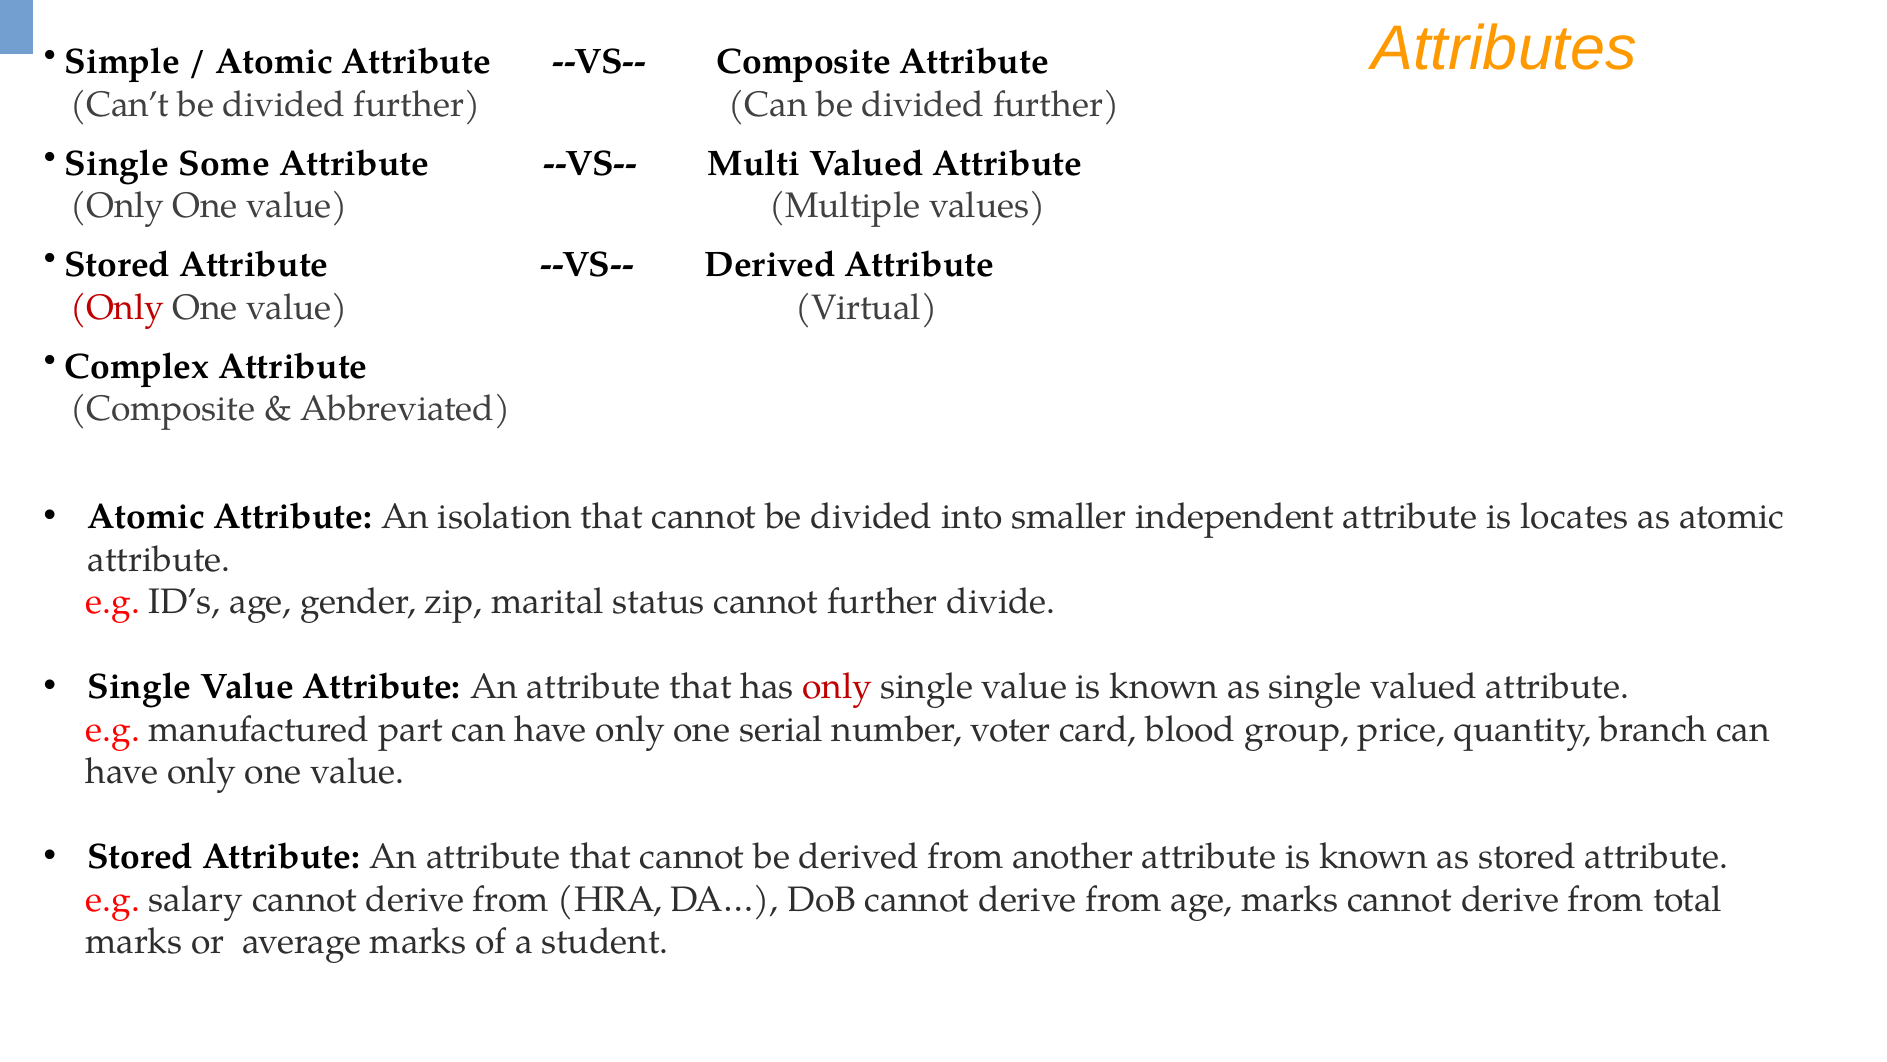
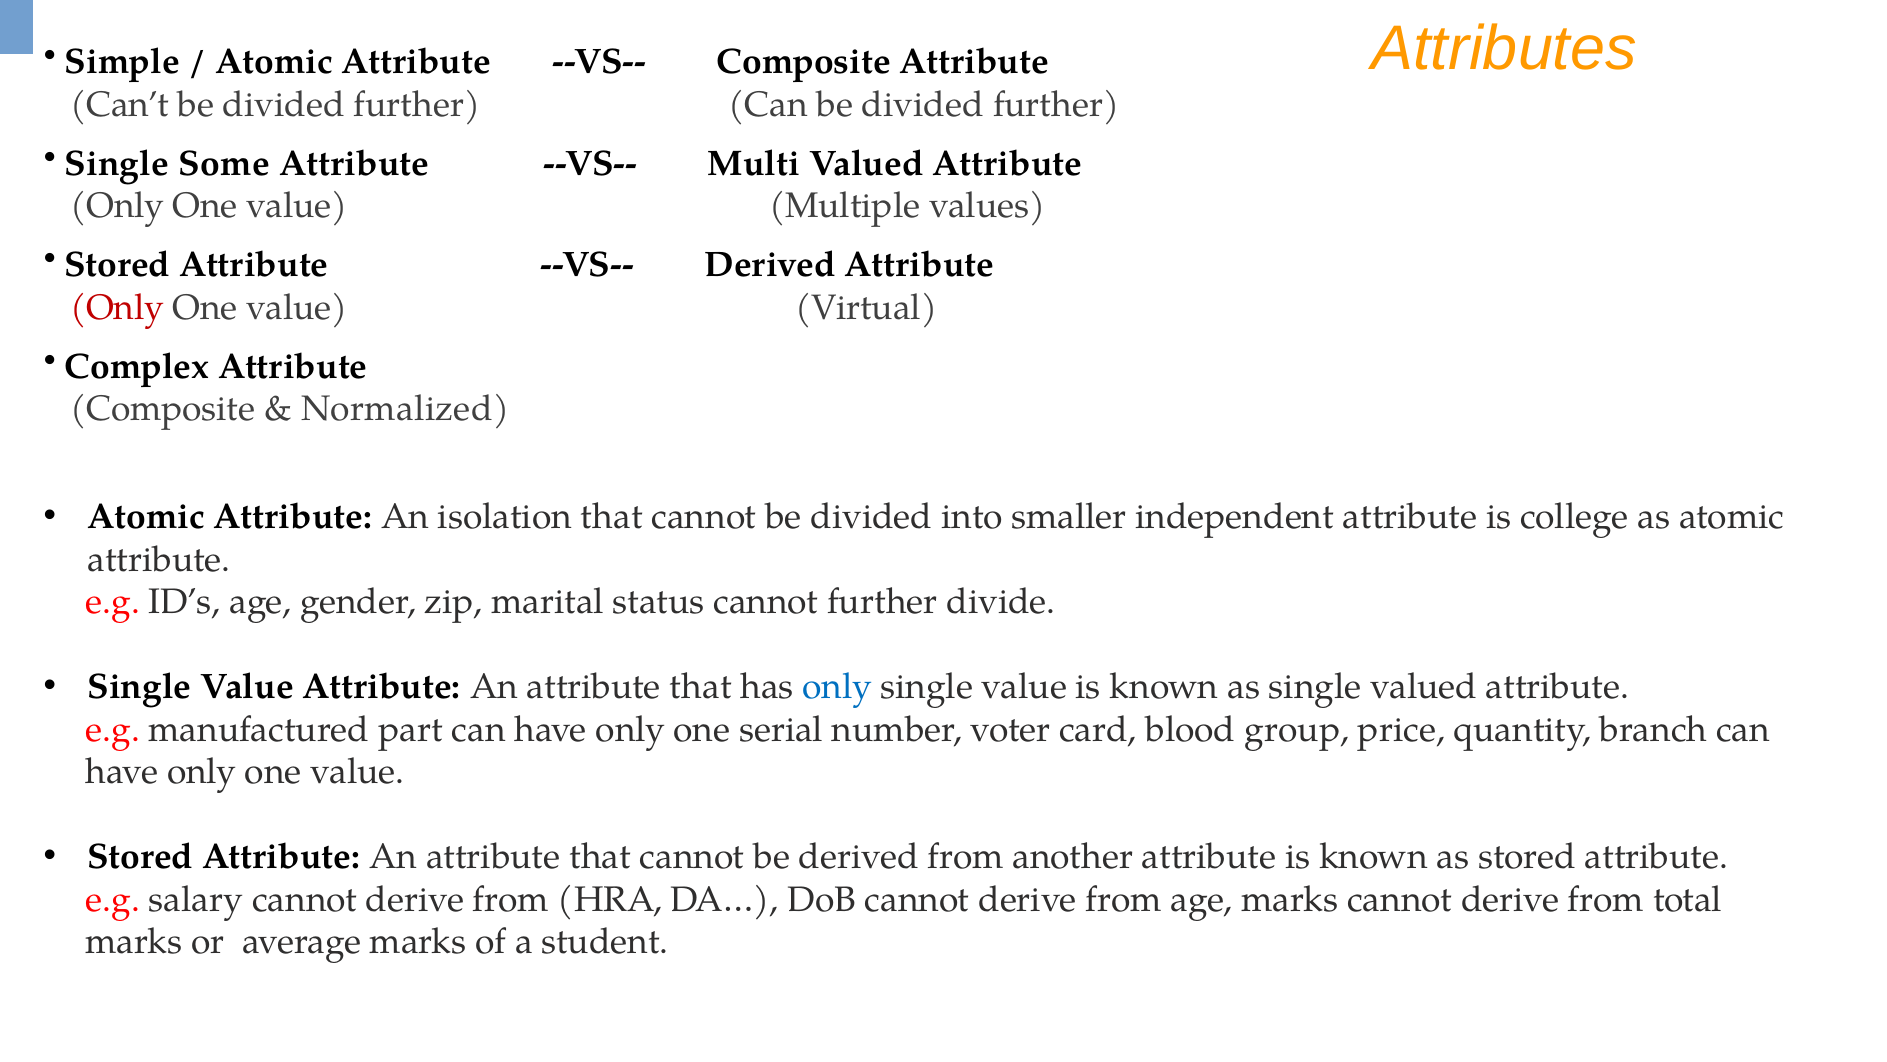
Abbreviated: Abbreviated -> Normalized
locates: locates -> college
only at (837, 687) colour: red -> blue
